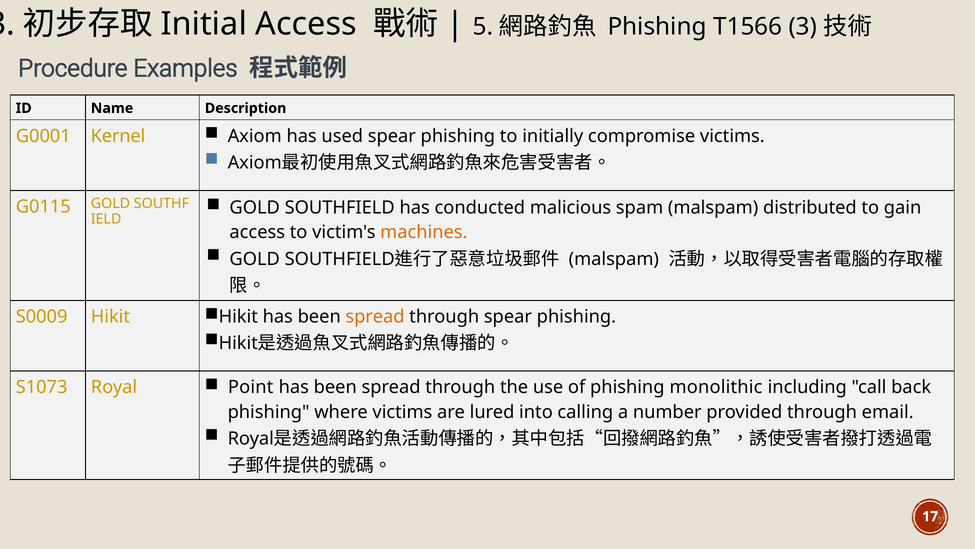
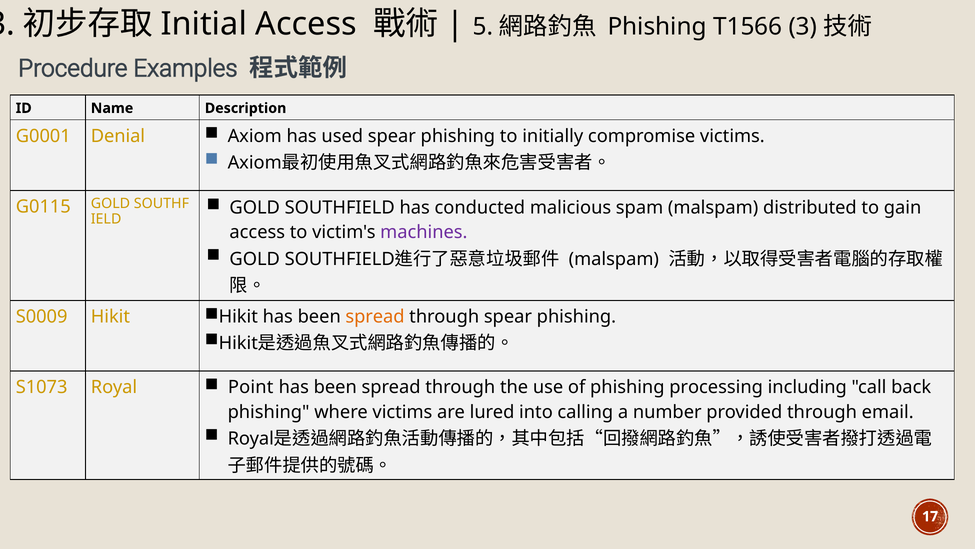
Kernel: Kernel -> Denial
machines colour: orange -> purple
monolithic: monolithic -> processing
